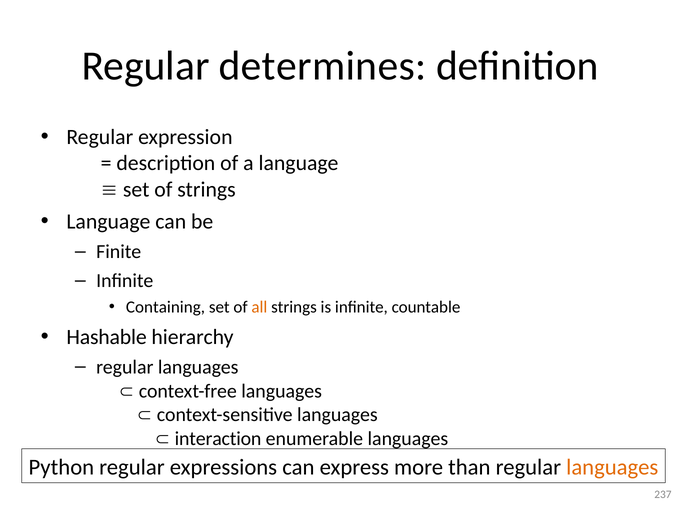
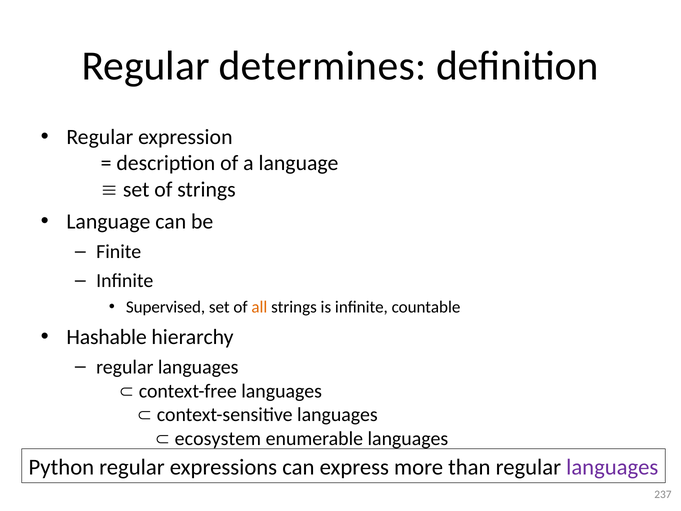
Containing: Containing -> Supervised
interaction: interaction -> ecosystem
languages at (612, 467) colour: orange -> purple
